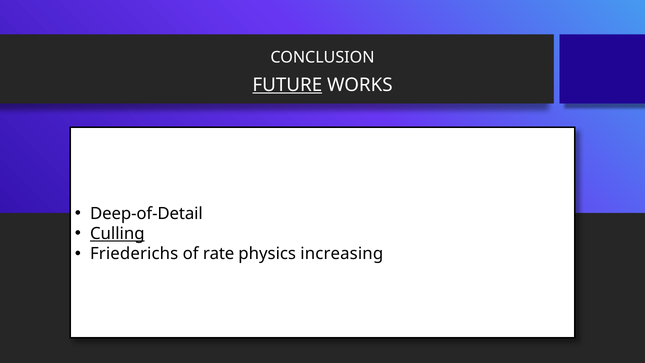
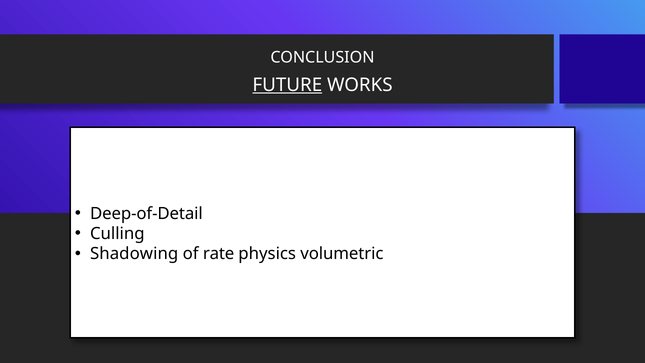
Culling underline: present -> none
Friederichs: Friederichs -> Shadowing
increasing: increasing -> volumetric
